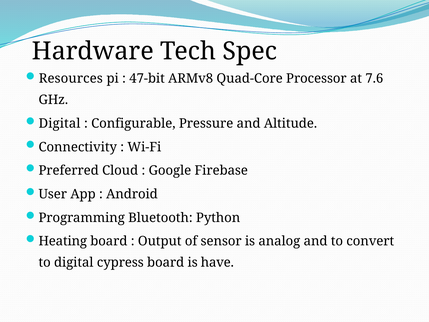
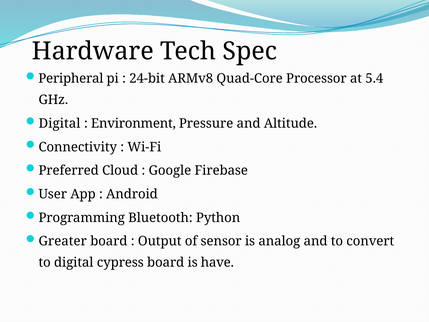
Resources: Resources -> Peripheral
47-bit: 47-bit -> 24-bit
7.6: 7.6 -> 5.4
Configurable: Configurable -> Environment
Heating: Heating -> Greater
